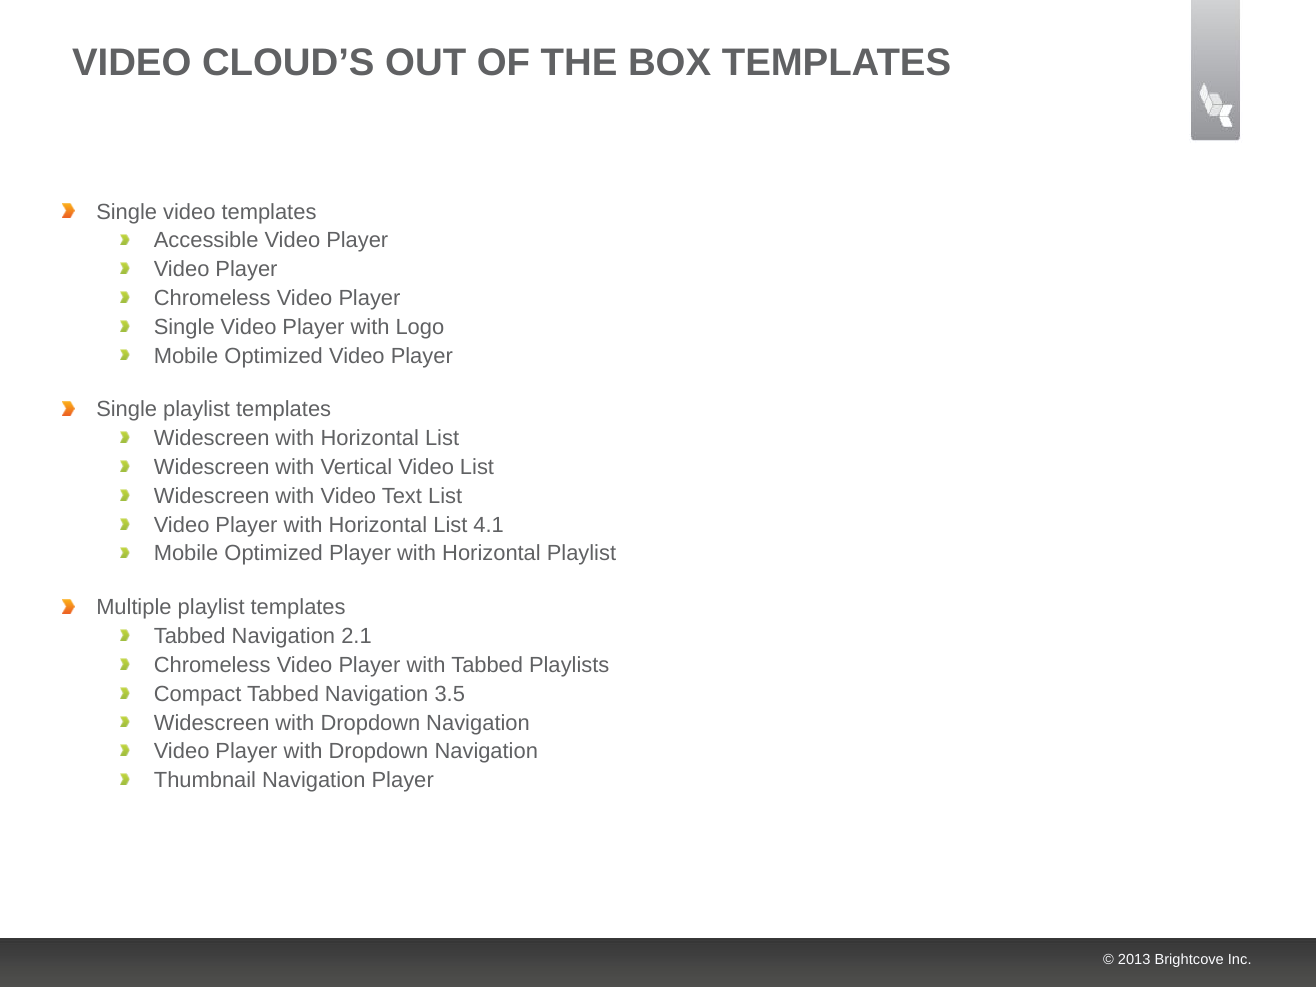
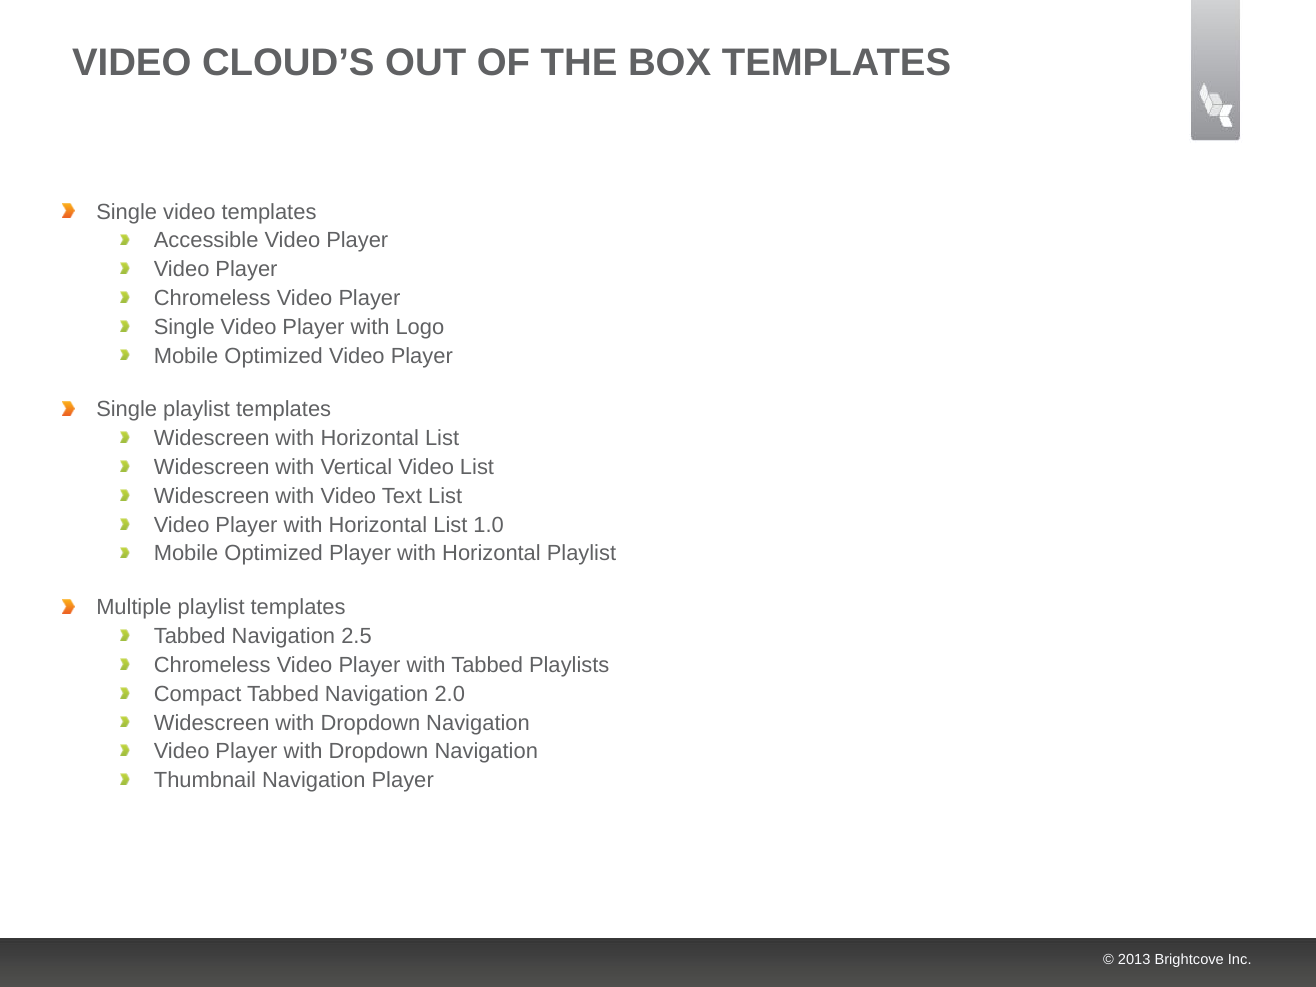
4.1: 4.1 -> 1.0
2.1: 2.1 -> 2.5
3.5: 3.5 -> 2.0
